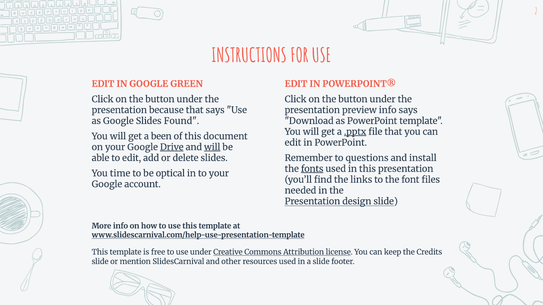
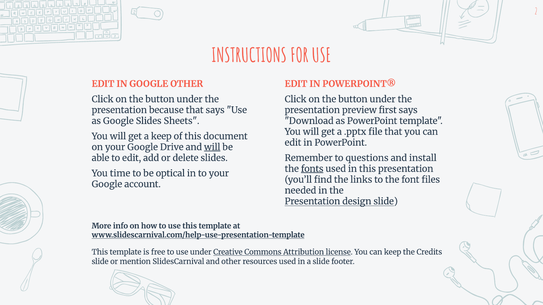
GOOGLE GREEN: GREEN -> OTHER
preview info: info -> first
Found: Found -> Sheets
.pptx underline: present -> none
a been: been -> keep
Drive underline: present -> none
